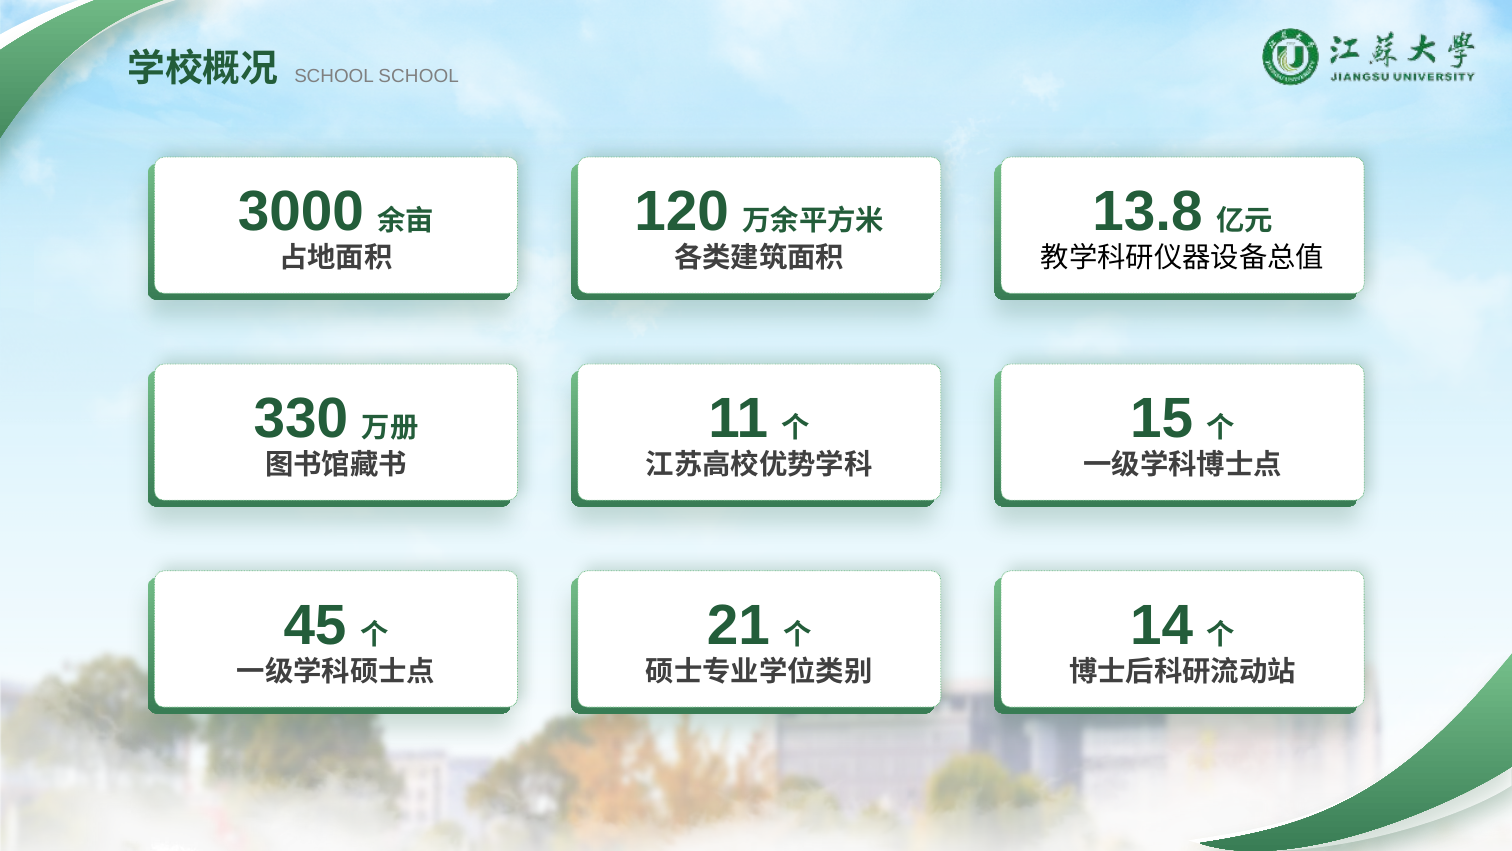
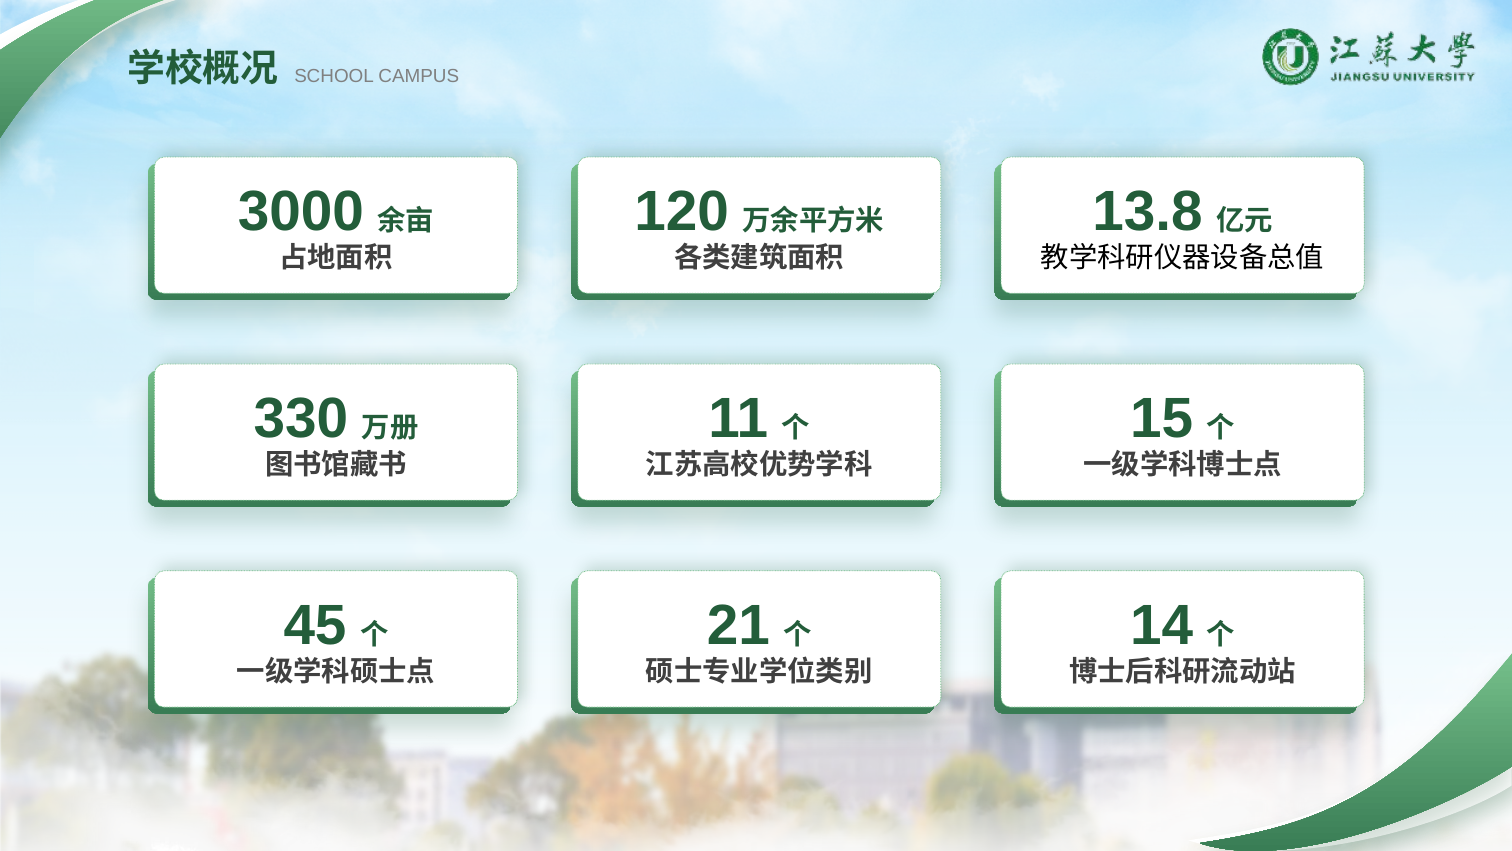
SCHOOL SCHOOL: SCHOOL -> CAMPUS
